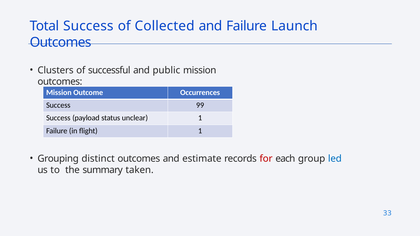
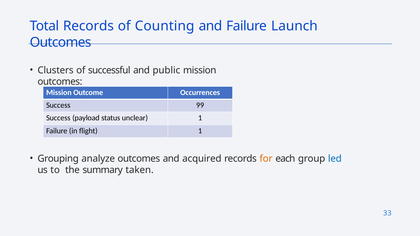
Total Success: Success -> Records
Collected: Collected -> Counting
distinct: distinct -> analyze
estimate: estimate -> acquired
for colour: red -> orange
